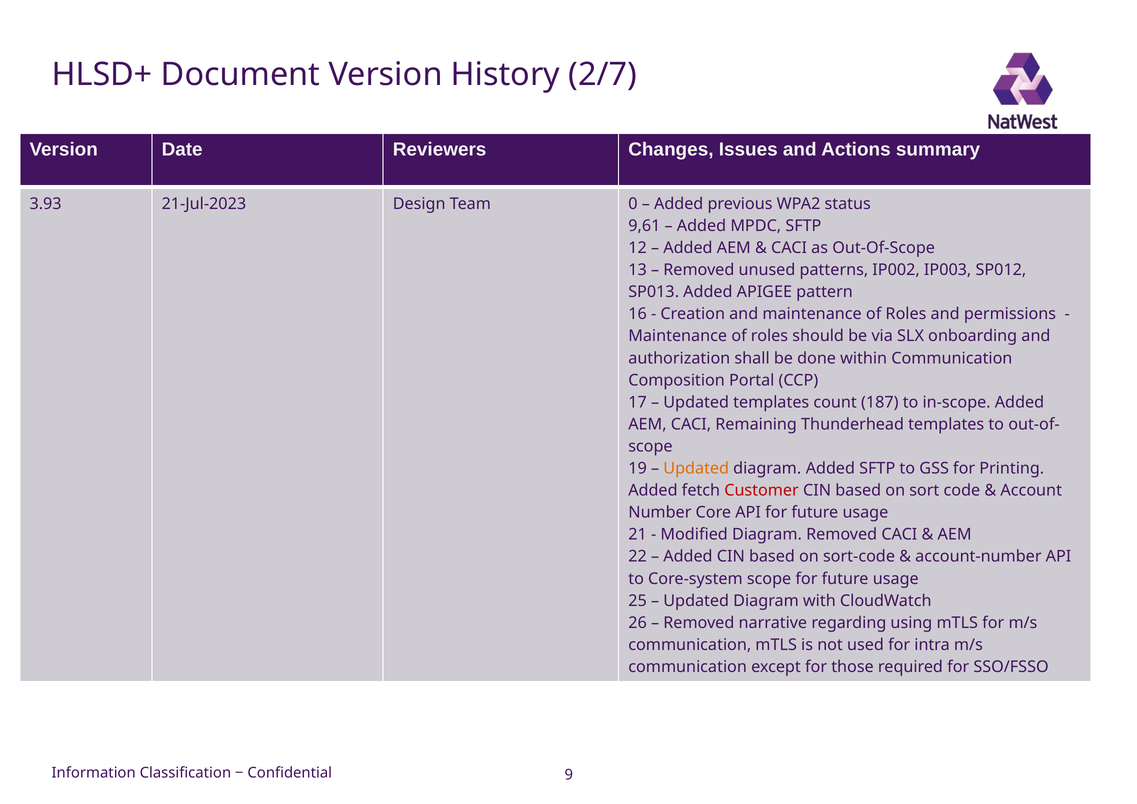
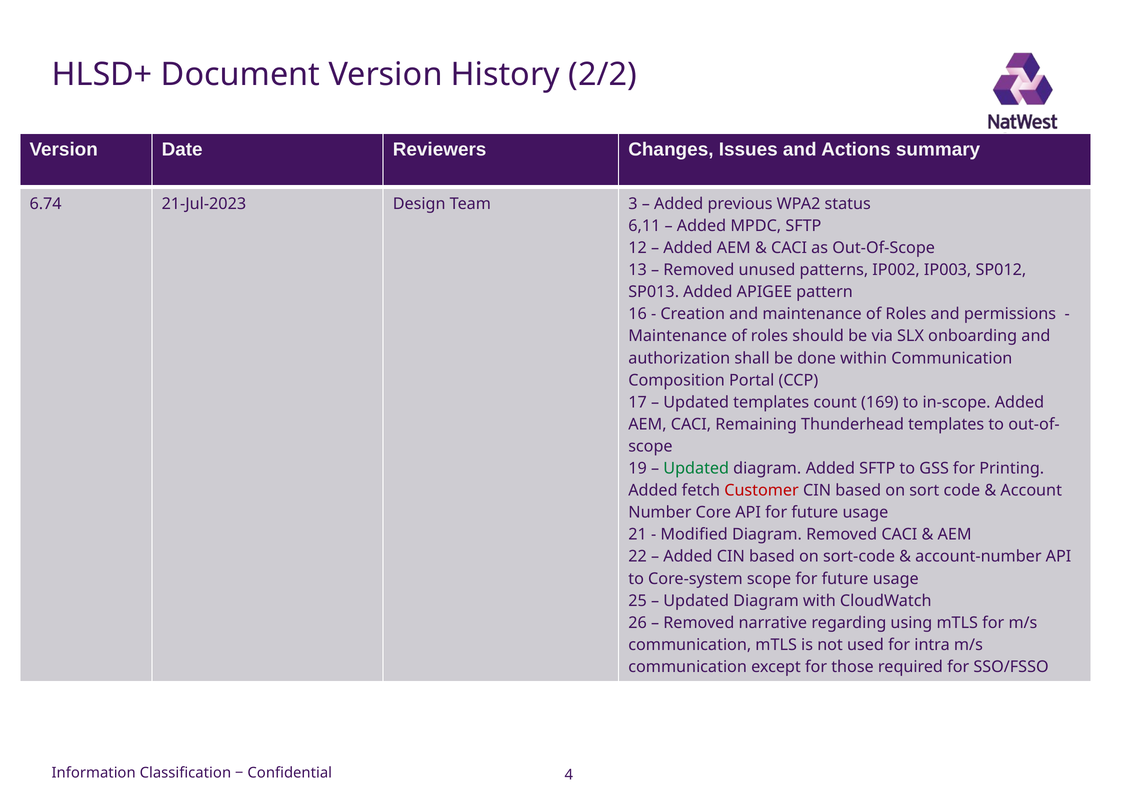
2/7: 2/7 -> 2/2
3.93: 3.93 -> 6.74
0: 0 -> 3
9,61: 9,61 -> 6,11
187: 187 -> 169
Updated at (696, 468) colour: orange -> green
9: 9 -> 4
